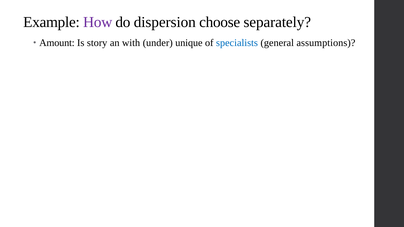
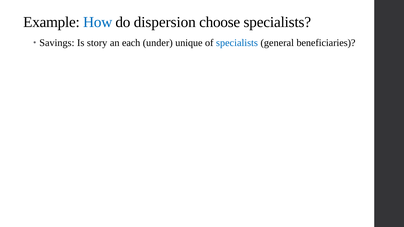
How colour: purple -> blue
choose separately: separately -> specialists
Amount: Amount -> Savings
with: with -> each
assumptions: assumptions -> beneficiaries
